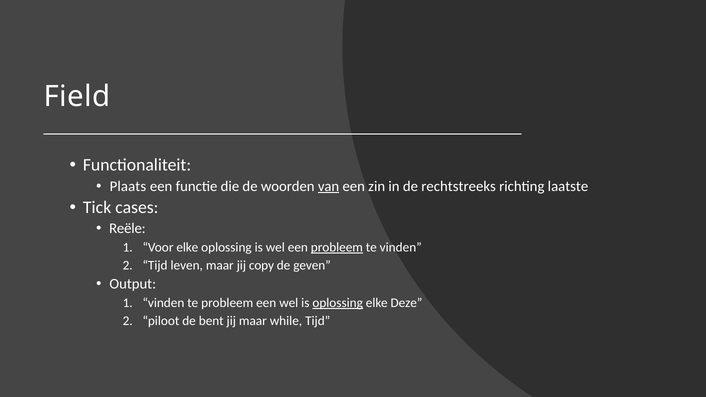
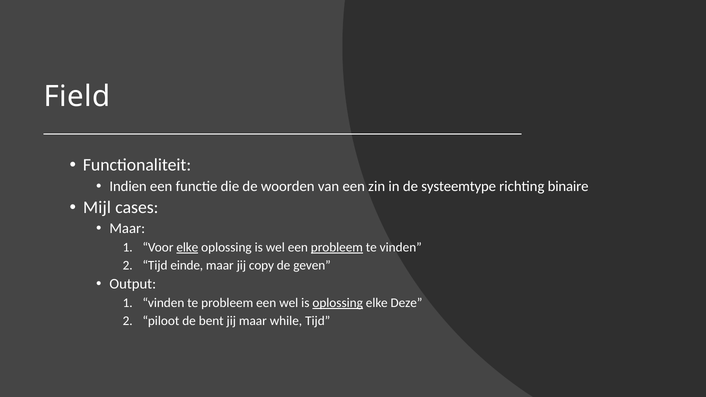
Plaats: Plaats -> Indien
van underline: present -> none
rechtstreeks: rechtstreeks -> systeemtype
laatste: laatste -> binaire
Tick: Tick -> Mijl
Reële at (127, 229): Reële -> Maar
elke at (187, 247) underline: none -> present
leven: leven -> einde
